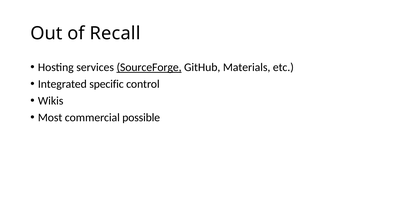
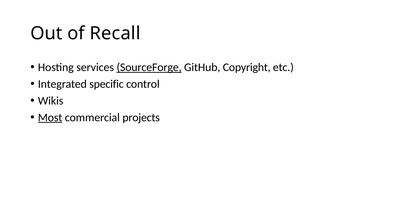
Materials: Materials -> Copyright
Most underline: none -> present
possible: possible -> projects
